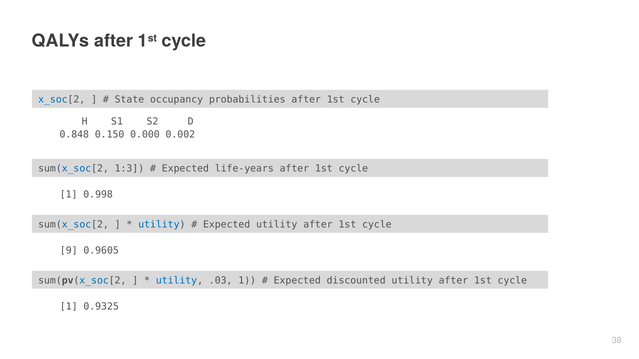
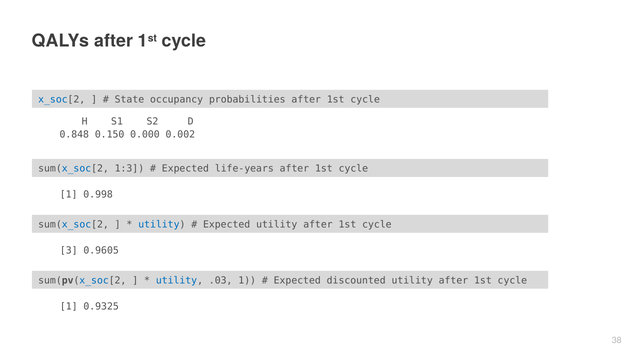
9: 9 -> 3
